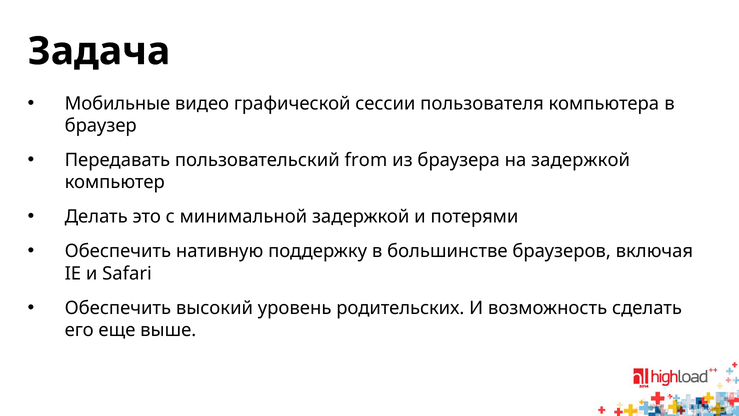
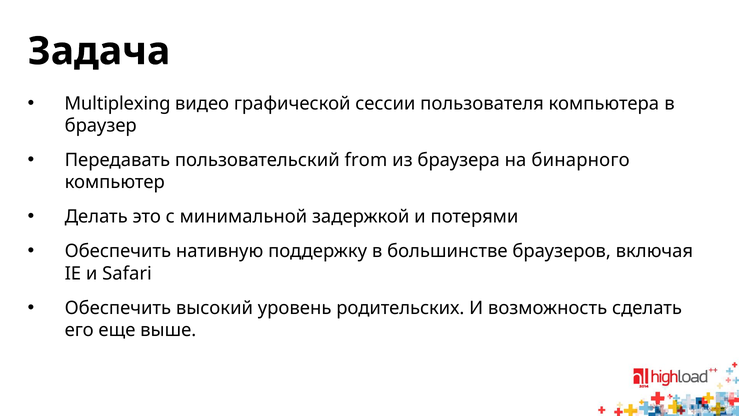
Мобильные: Мобильные -> Multiplexing
на задержкой: задержкой -> бинарного
